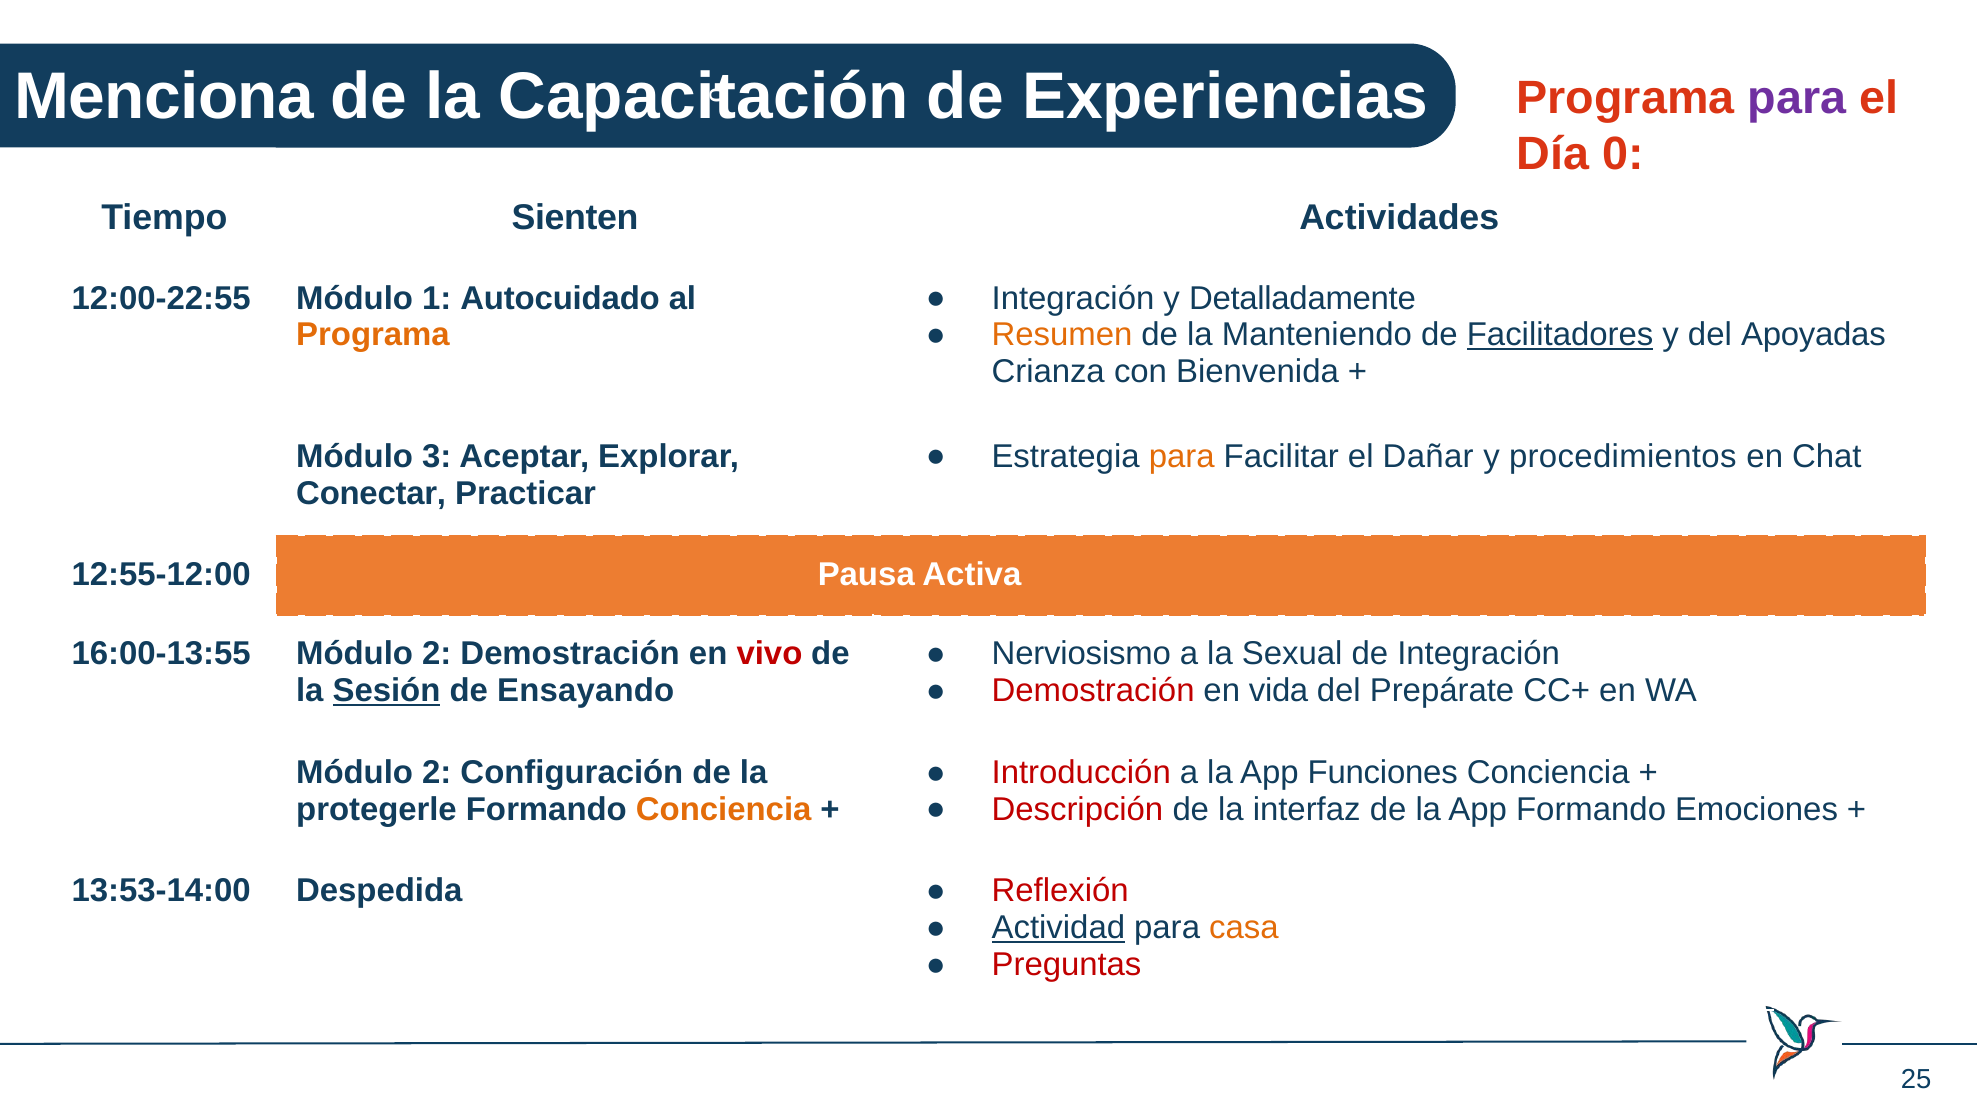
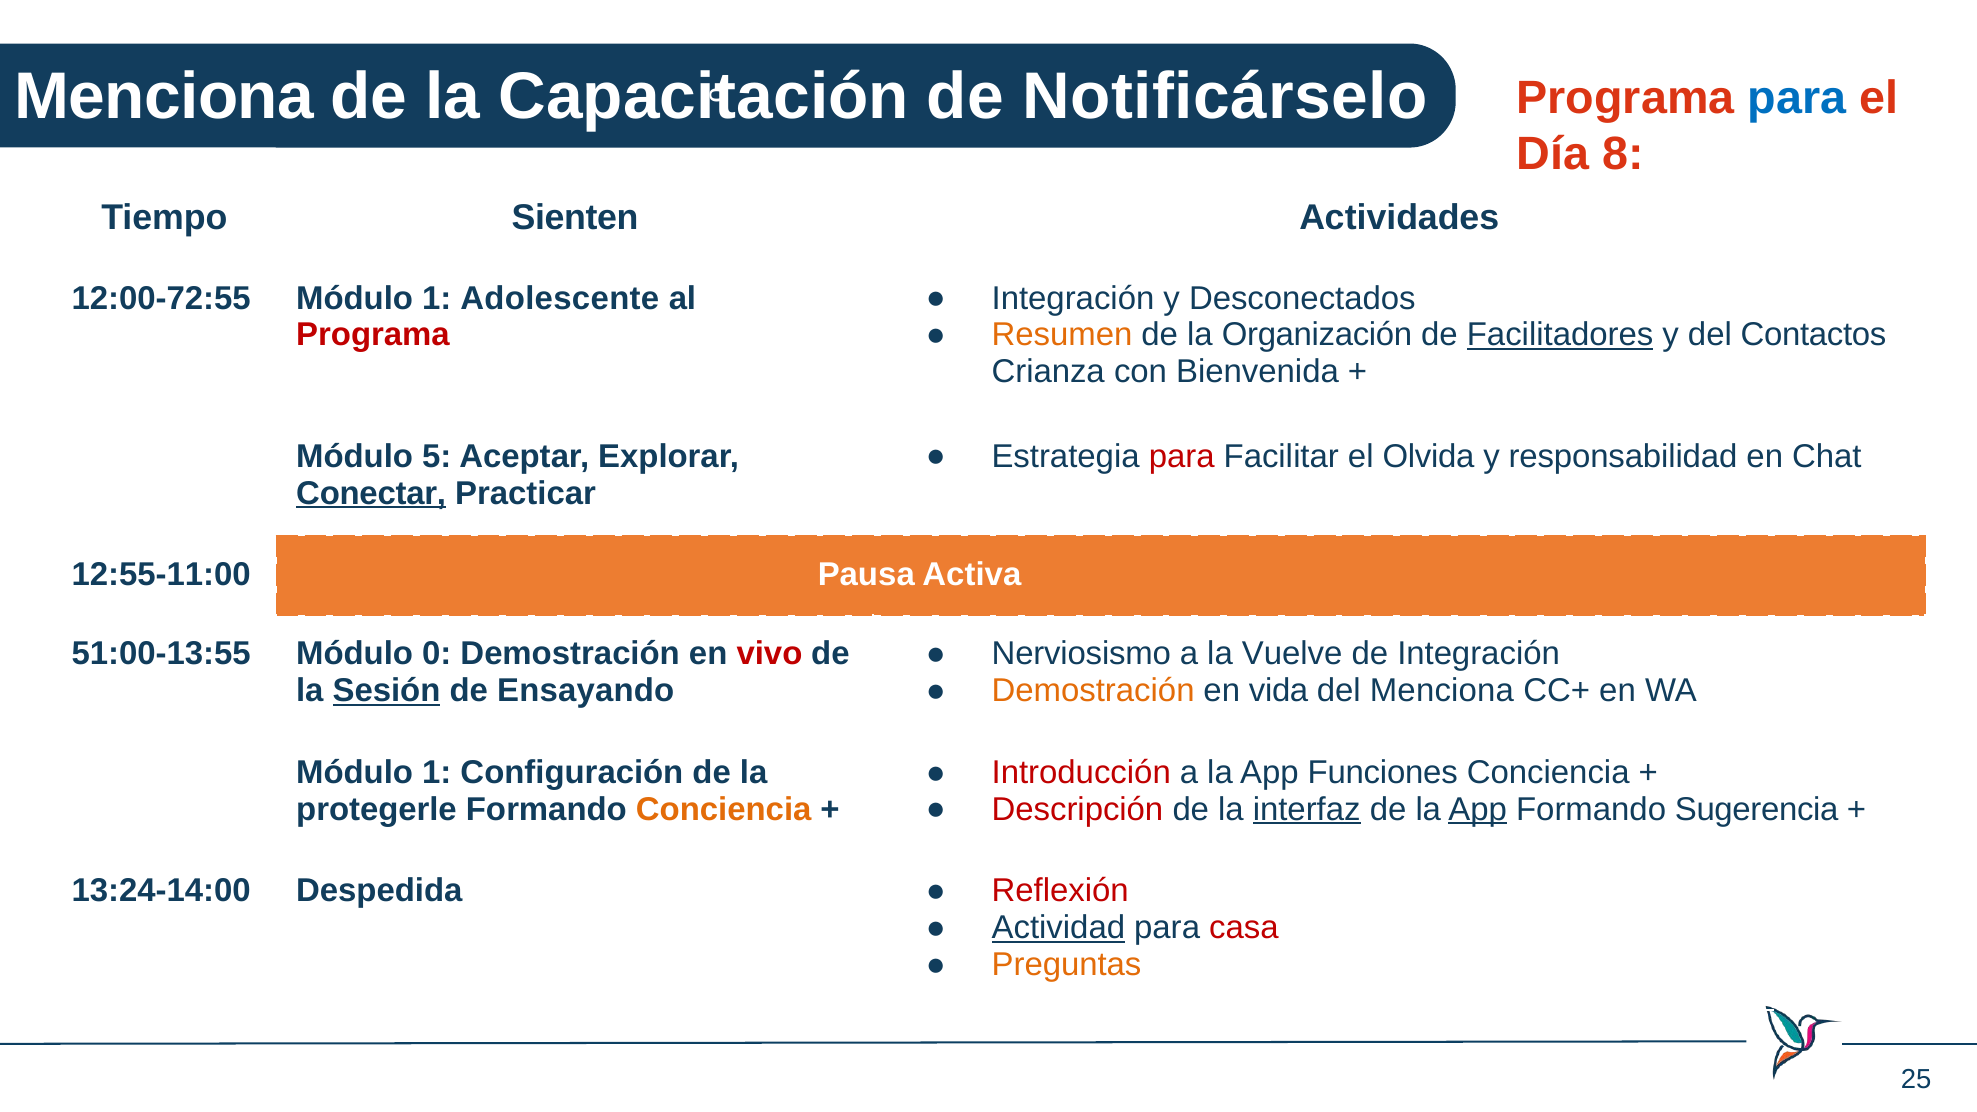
Experiencias: Experiencias -> Notificárselo
para at (1797, 98) colour: purple -> blue
0: 0 -> 8
Detalladamente: Detalladamente -> Desconectados
12:00-22:55: 12:00-22:55 -> 12:00-72:55
Autocuidado: Autocuidado -> Adolescente
Programa at (373, 335) colour: orange -> red
Manteniendo: Manteniendo -> Organización
Apoyadas: Apoyadas -> Contactos
para at (1182, 456) colour: orange -> red
Dañar: Dañar -> Olvida
procedimientos: procedimientos -> responsabilidad
3: 3 -> 5
Conectar underline: none -> present
12:55-12:00: 12:55-12:00 -> 12:55-11:00
16:00-13:55: 16:00-13:55 -> 51:00-13:55
2 at (437, 654): 2 -> 0
Sexual: Sexual -> Vuelve
Demostración at (1093, 691) colour: red -> orange
del Prepárate: Prepárate -> Menciona
2 at (437, 772): 2 -> 1
interfaz underline: none -> present
App at (1478, 809) underline: none -> present
Emociones: Emociones -> Sugerencia
13:53-14:00: 13:53-14:00 -> 13:24-14:00
casa colour: orange -> red
Preguntas colour: red -> orange
